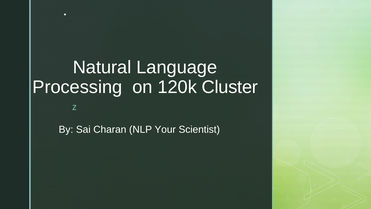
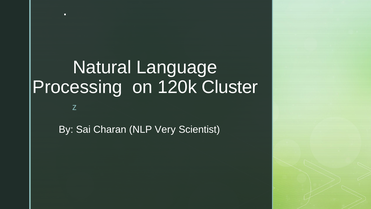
Your: Your -> Very
